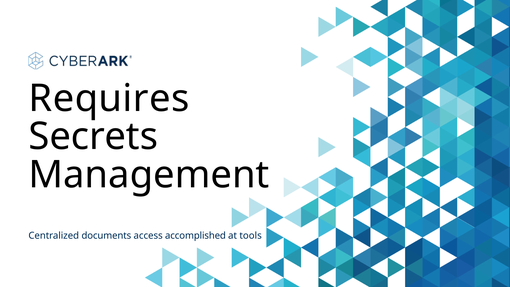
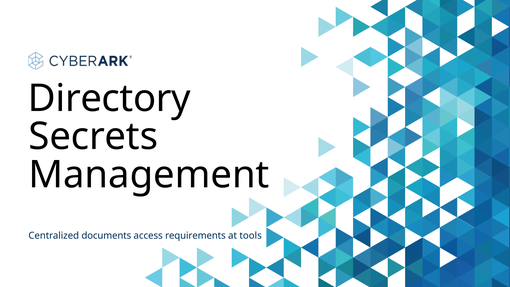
Requires: Requires -> Directory
accomplished: accomplished -> requirements
